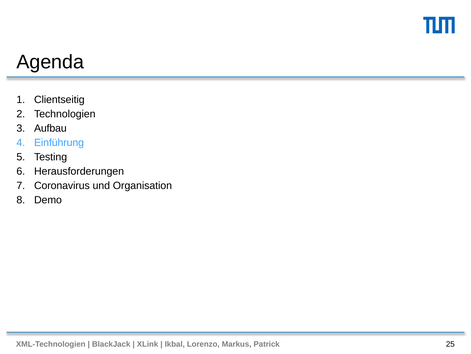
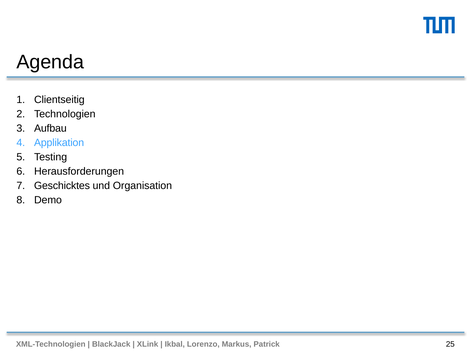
Einführung: Einführung -> Applikation
Coronavirus: Coronavirus -> Geschicktes
